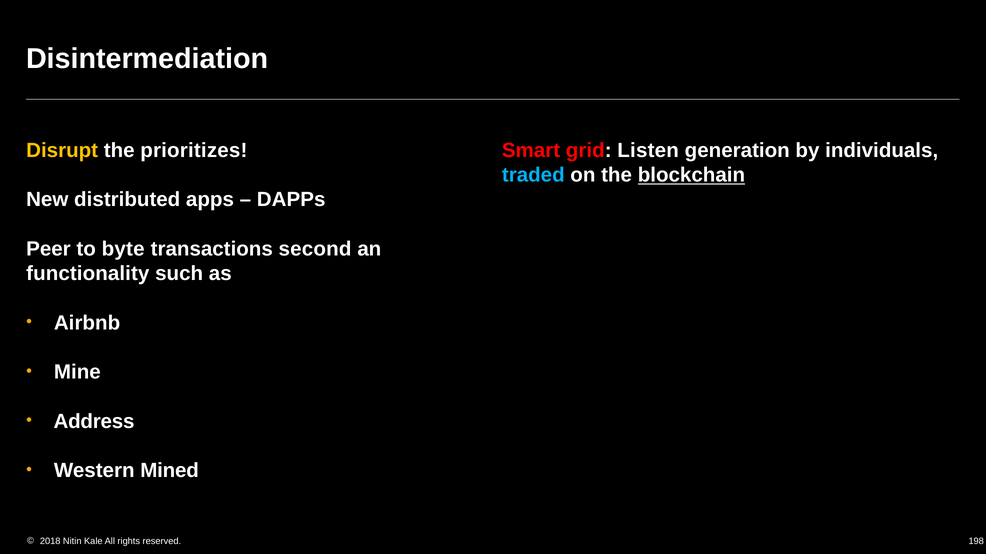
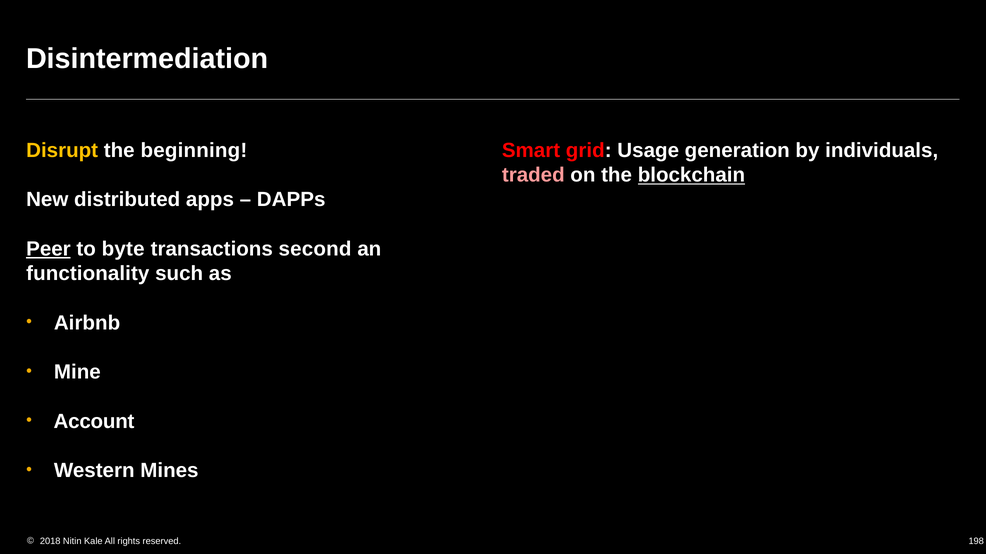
prioritizes: prioritizes -> beginning
Listen: Listen -> Usage
traded colour: light blue -> pink
Peer underline: none -> present
Address: Address -> Account
Mined: Mined -> Mines
